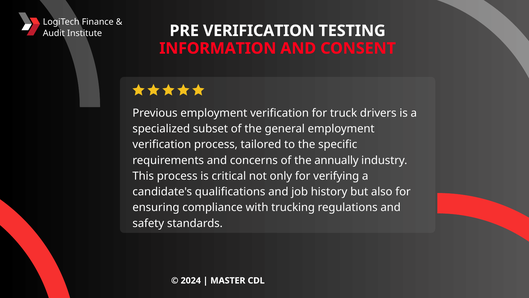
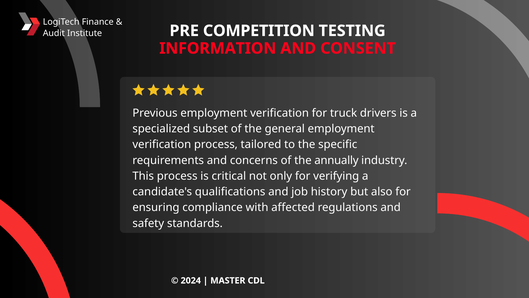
PRE VERIFICATION: VERIFICATION -> COMPETITION
trucking: trucking -> affected
